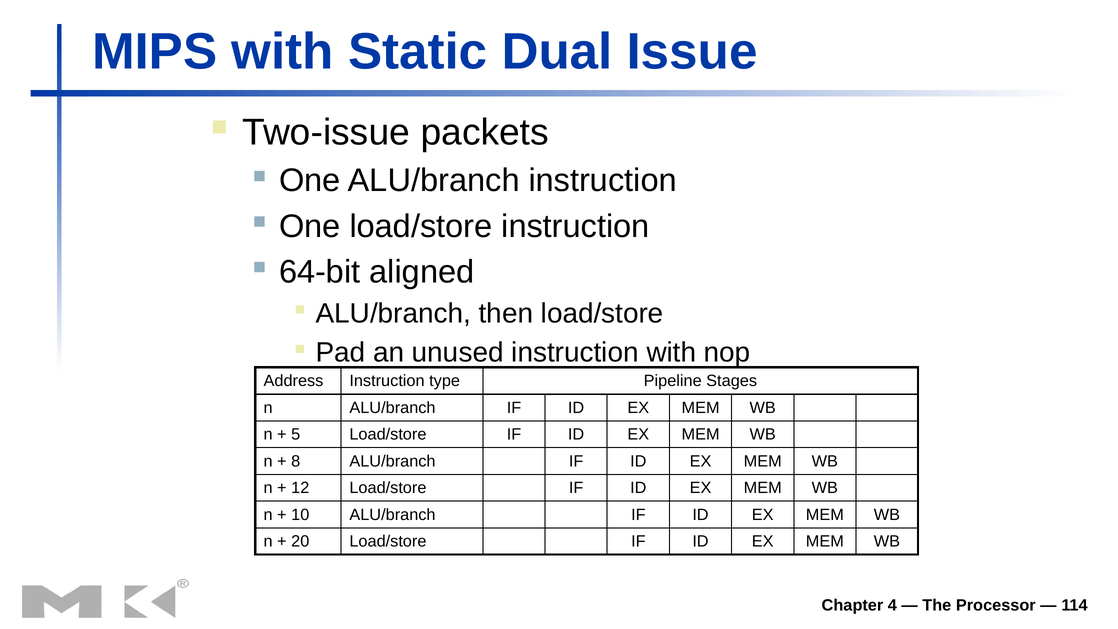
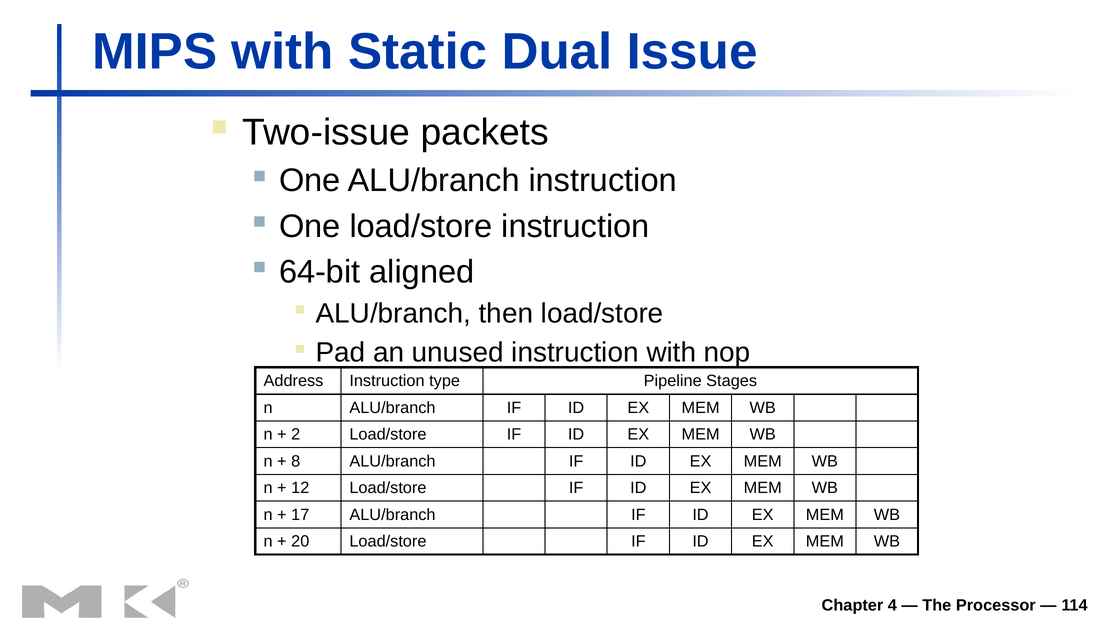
5: 5 -> 2
10: 10 -> 17
